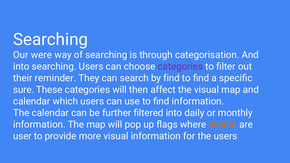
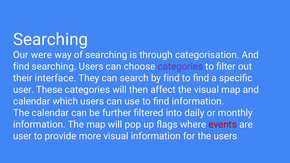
into at (21, 67): into -> find
reminder: reminder -> interface
sure at (24, 90): sure -> user
events colour: orange -> red
